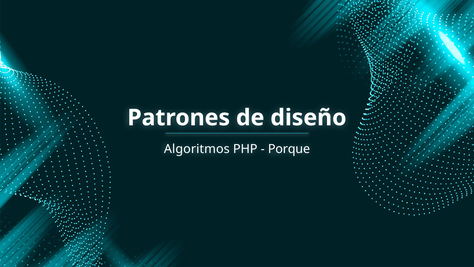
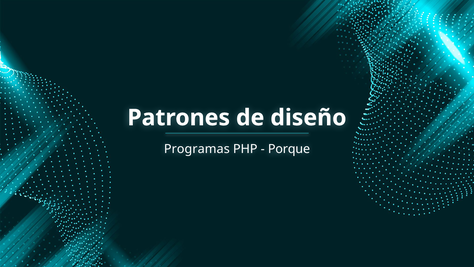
Algoritmos: Algoritmos -> Programas
